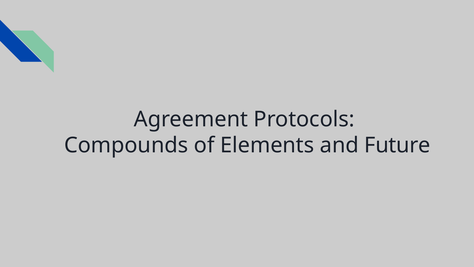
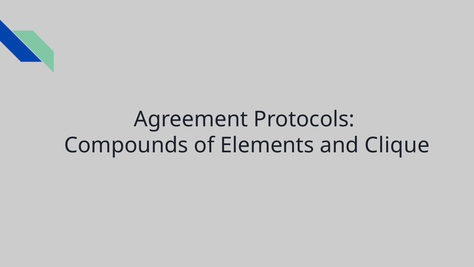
Future: Future -> Clique
